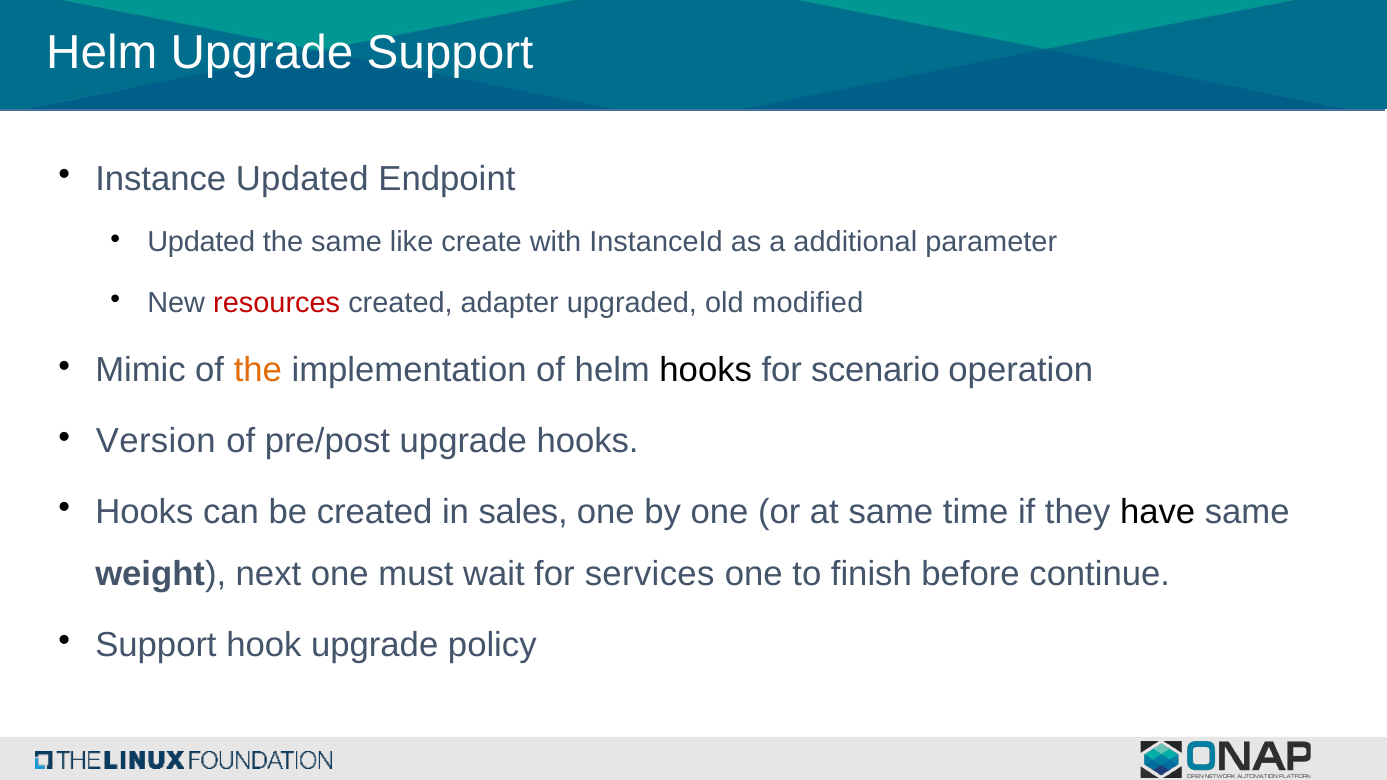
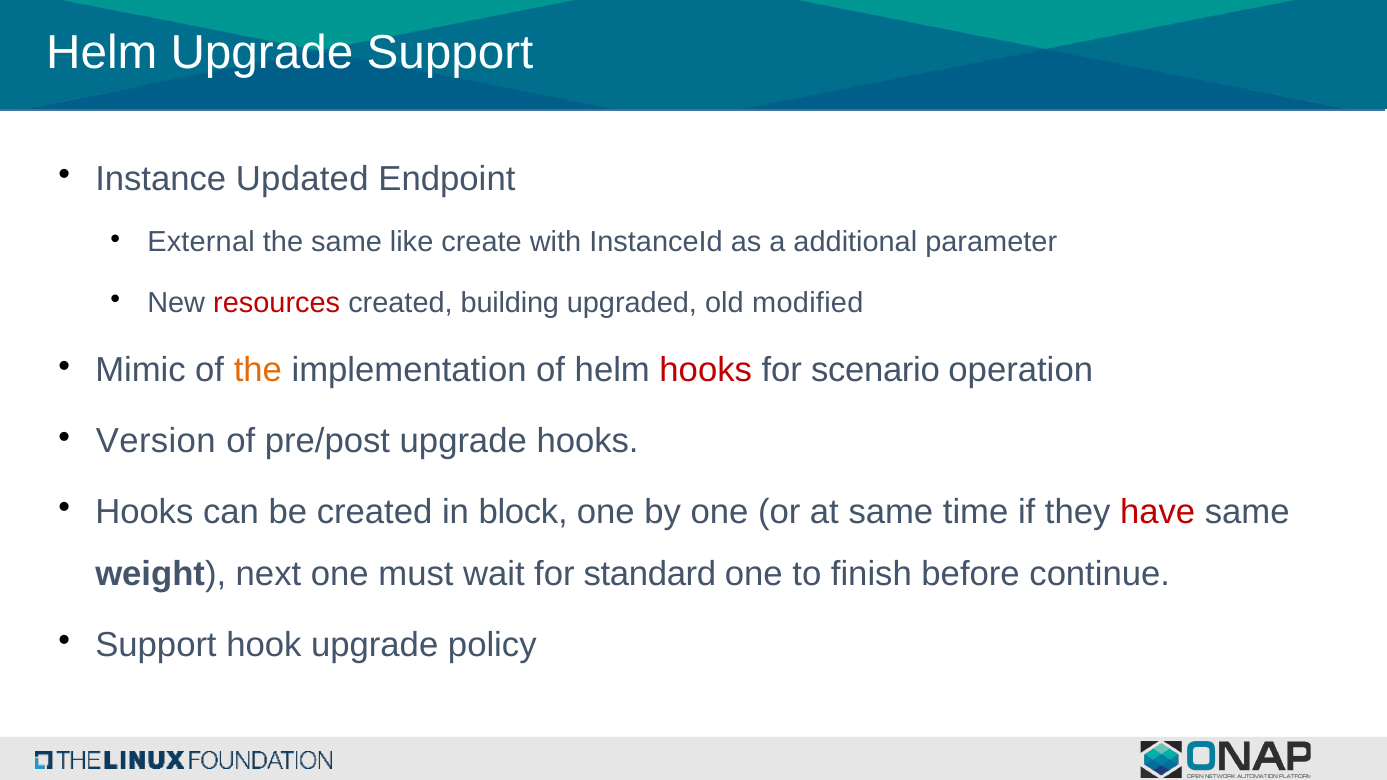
Updated at (201, 242): Updated -> External
adapter: adapter -> building
hooks at (706, 370) colour: black -> red
sales: sales -> block
have colour: black -> red
services: services -> standard
